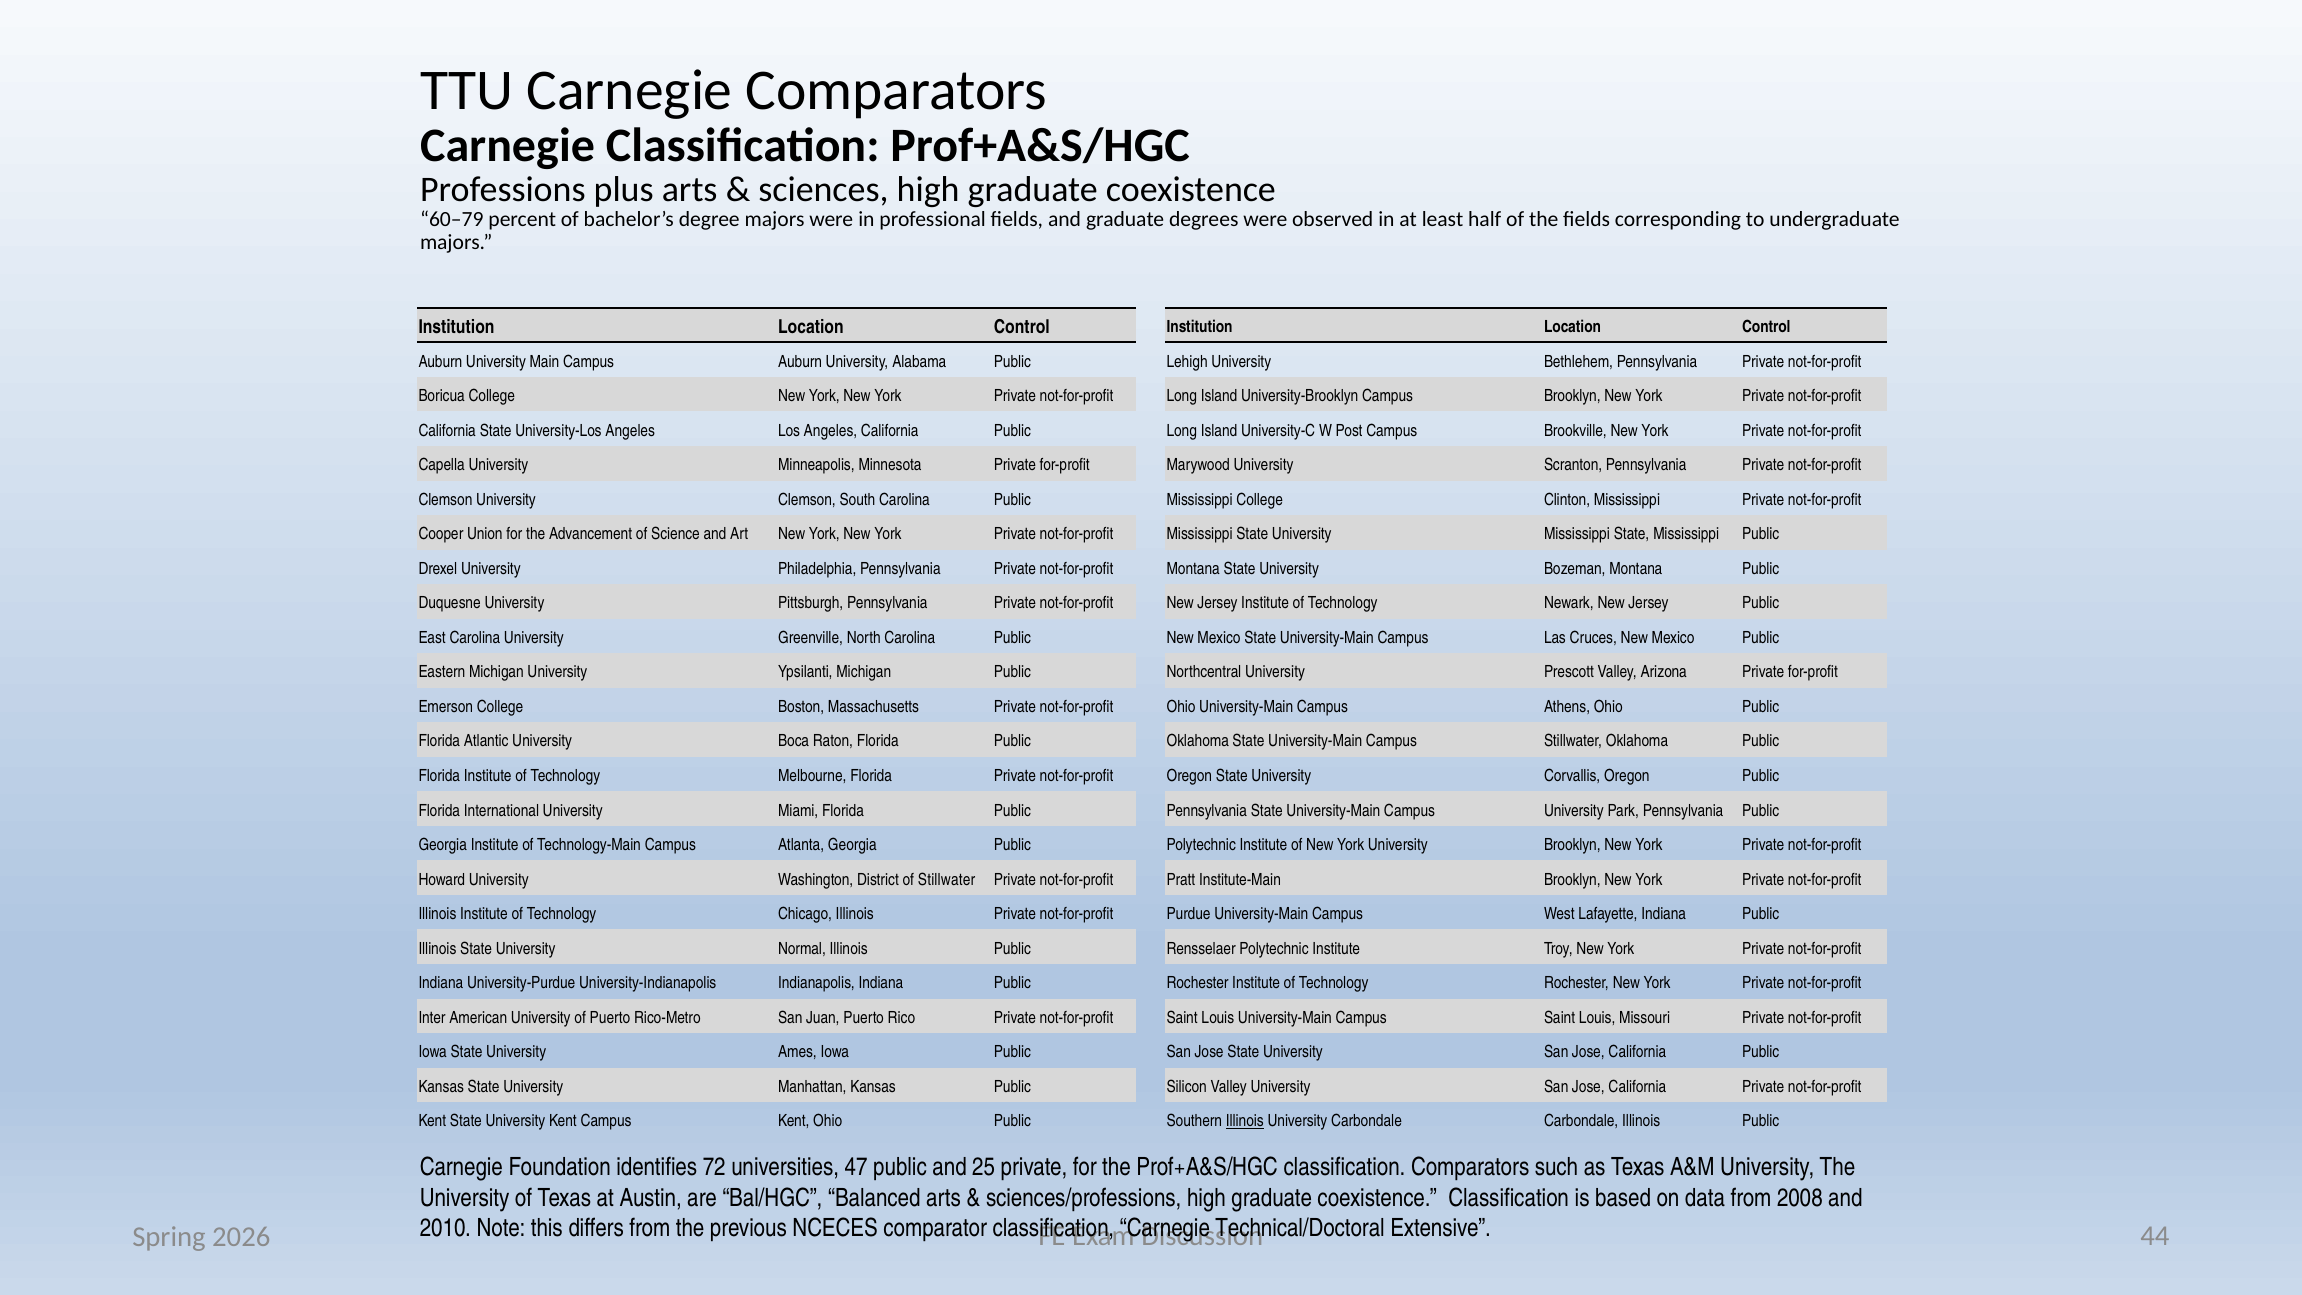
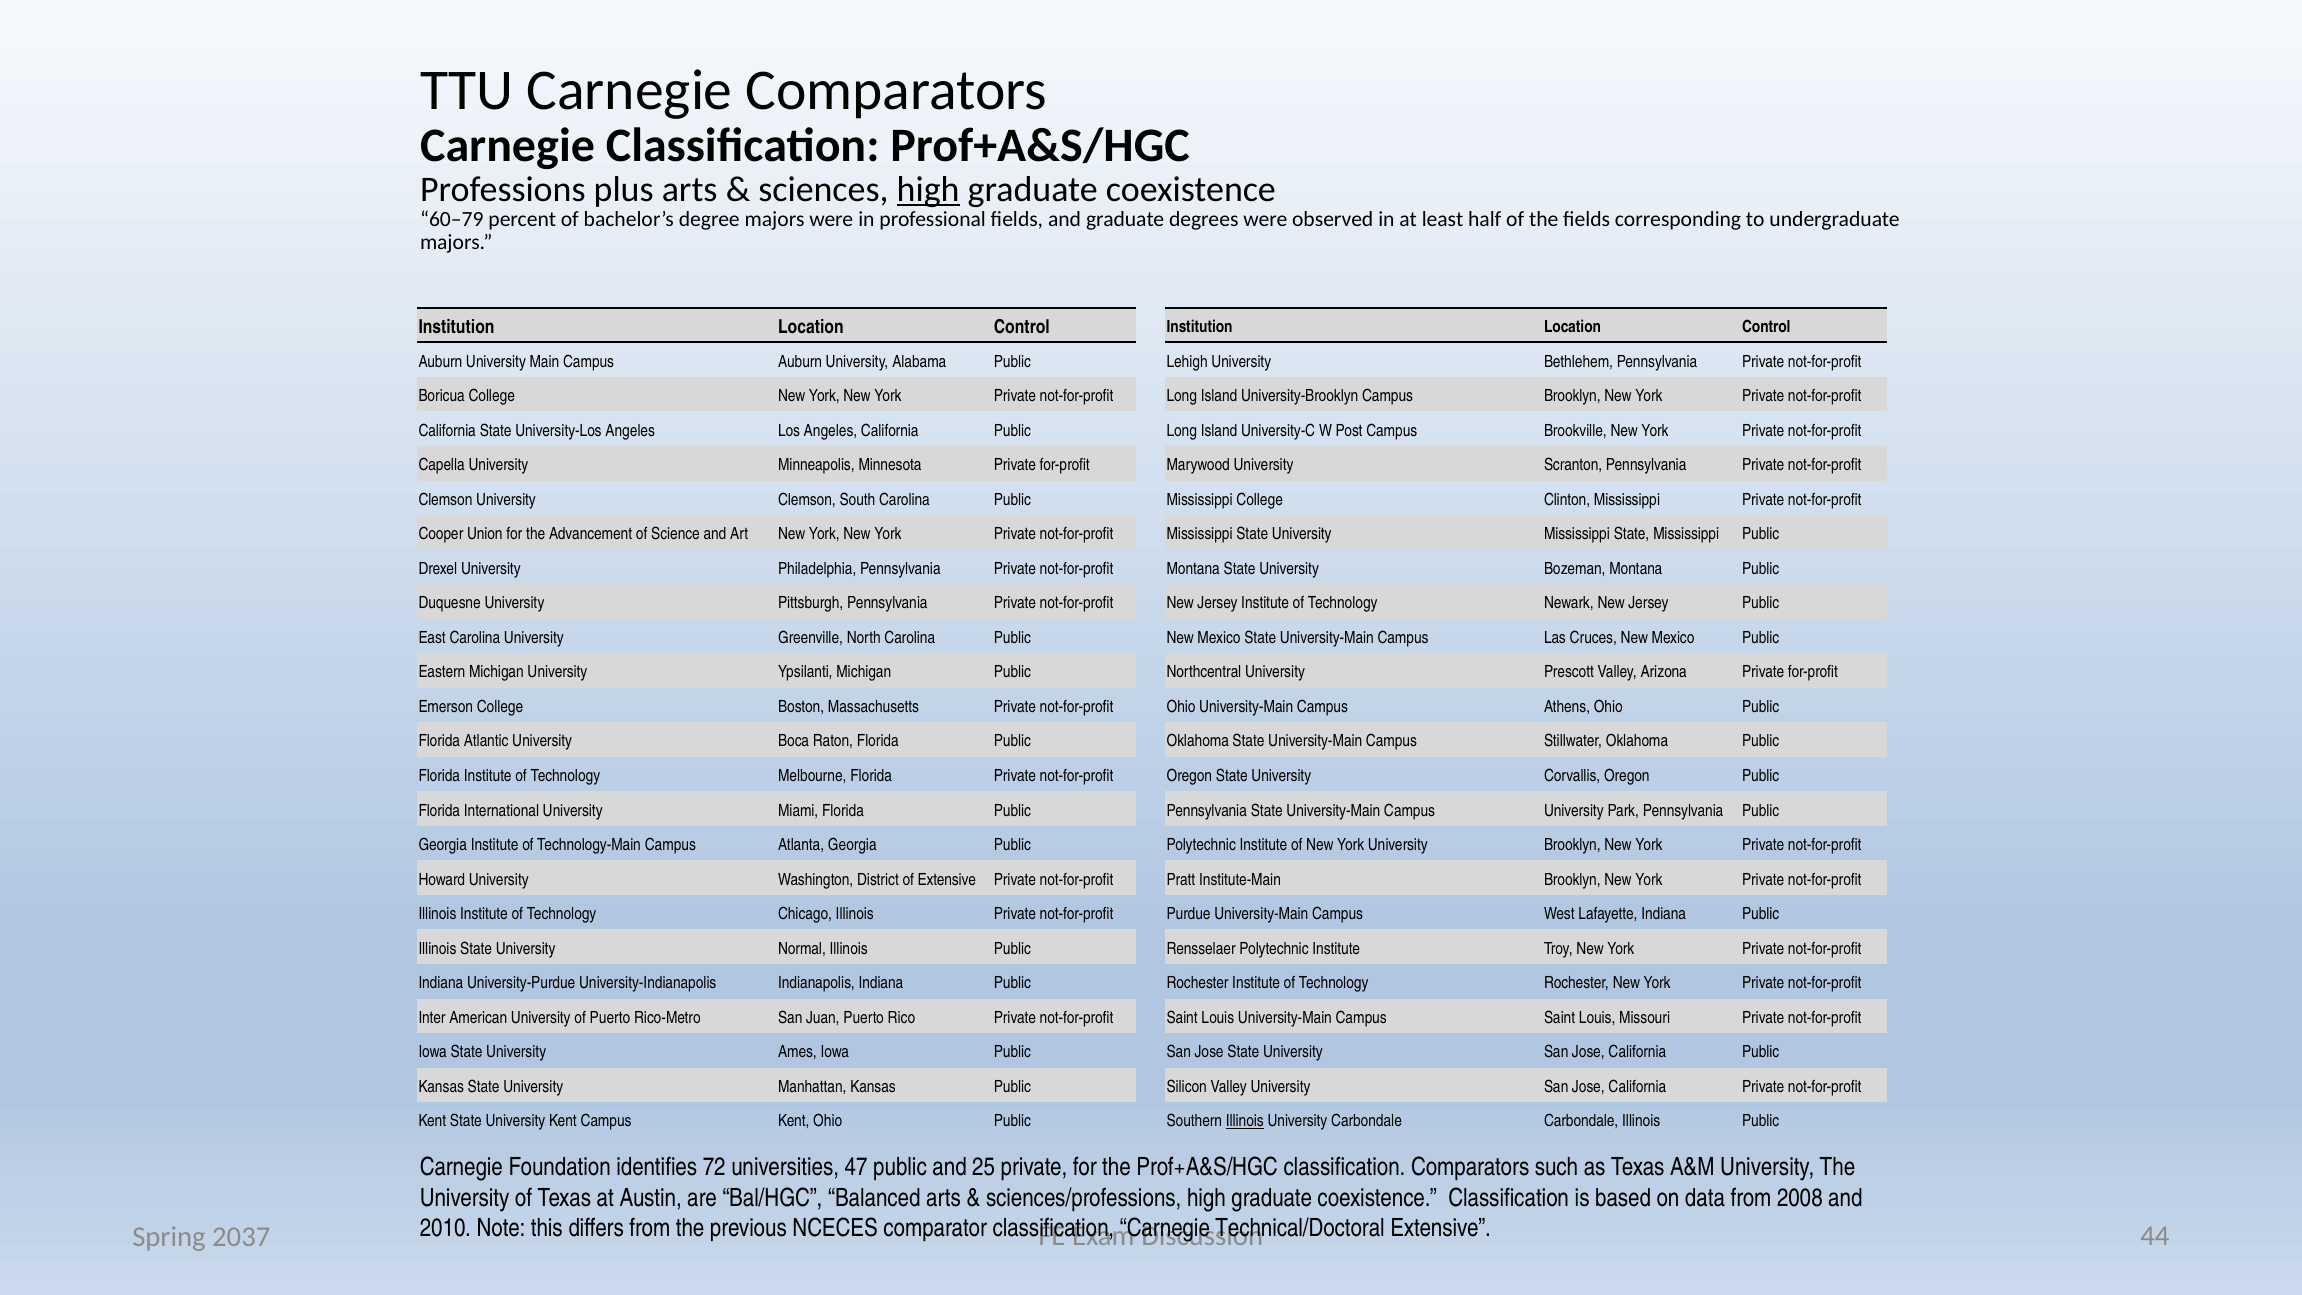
high at (928, 190) underline: none -> present
of Stillwater: Stillwater -> Extensive
2026: 2026 -> 2037
